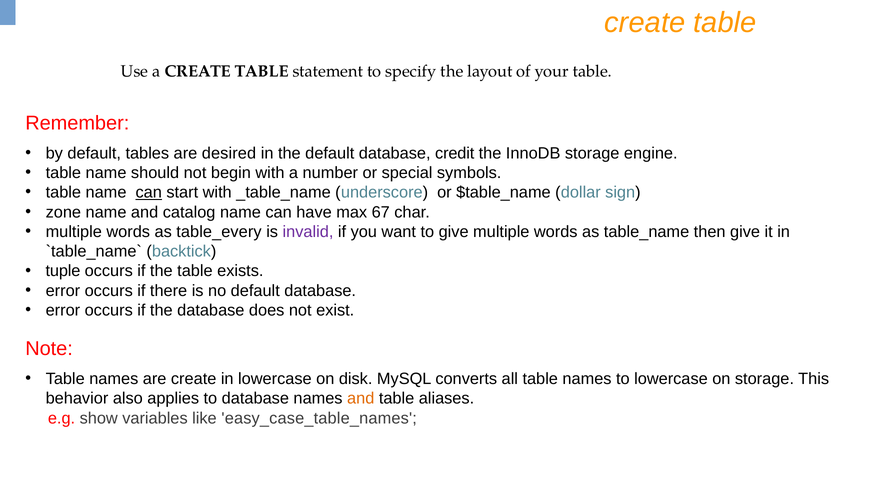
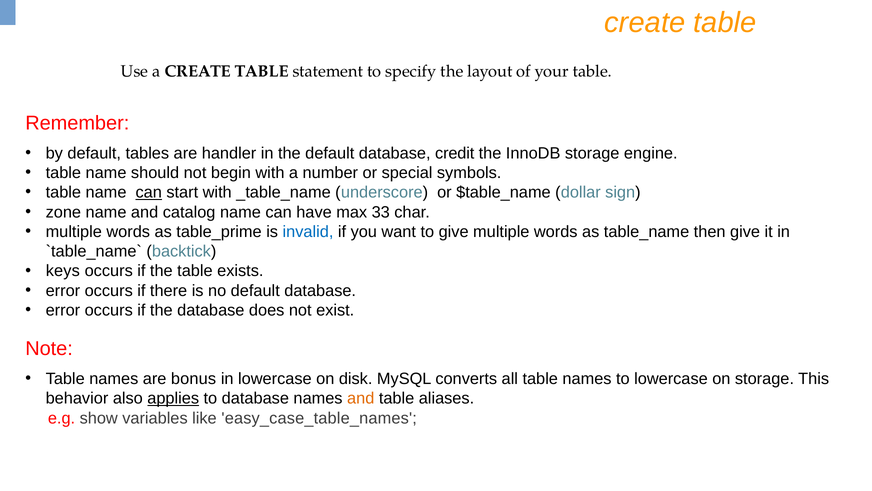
desired: desired -> handler
67: 67 -> 33
table_every: table_every -> table_prime
invalid colour: purple -> blue
tuple: tuple -> keys
are create: create -> bonus
applies underline: none -> present
